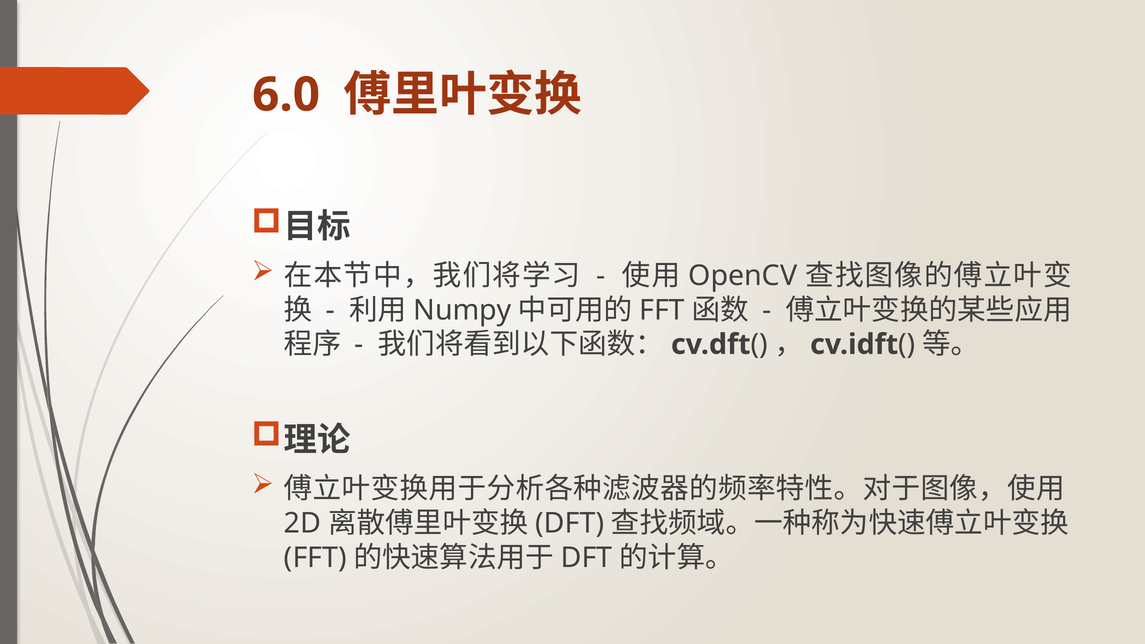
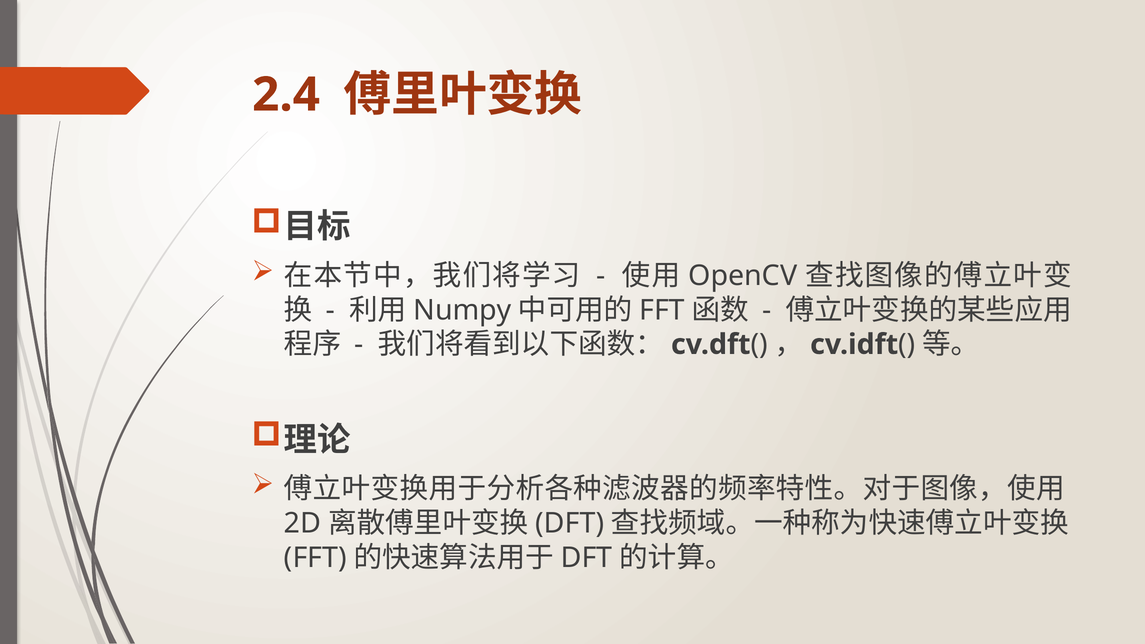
6.0: 6.0 -> 2.4
